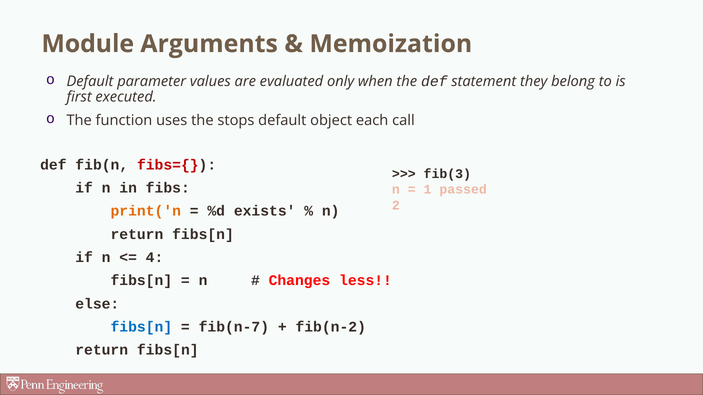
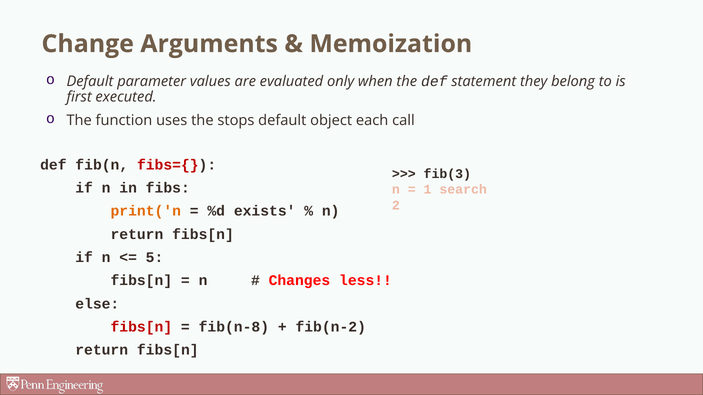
Module: Module -> Change
passed: passed -> search
4: 4 -> 5
fibs[n at (141, 327) colour: blue -> red
fib(n-7: fib(n-7 -> fib(n-8
